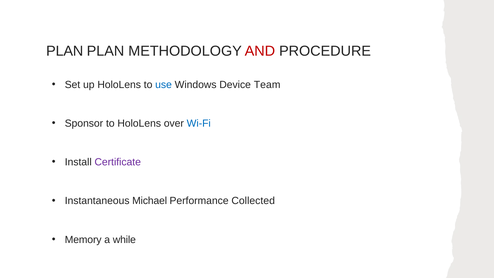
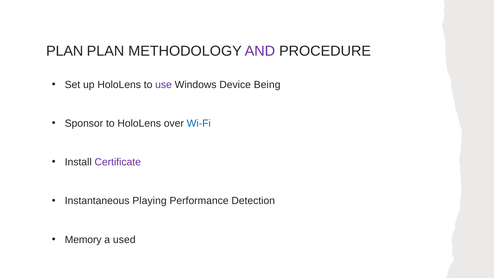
AND colour: red -> purple
use colour: blue -> purple
Team: Team -> Being
Michael: Michael -> Playing
Collected: Collected -> Detection
while: while -> used
